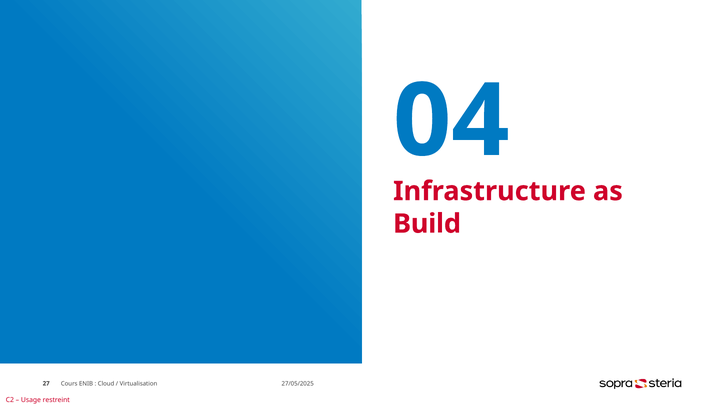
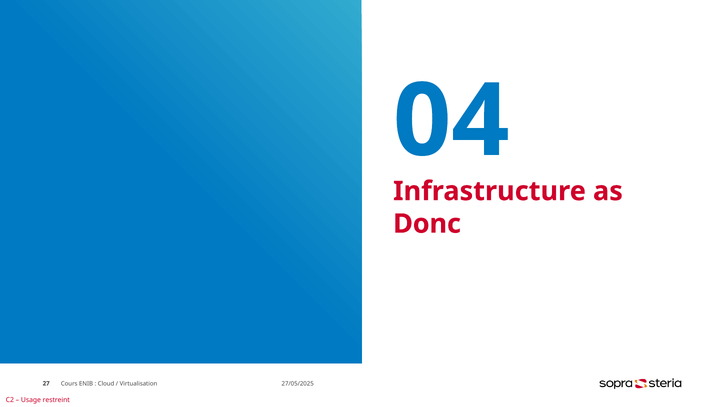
Build: Build -> Donc
